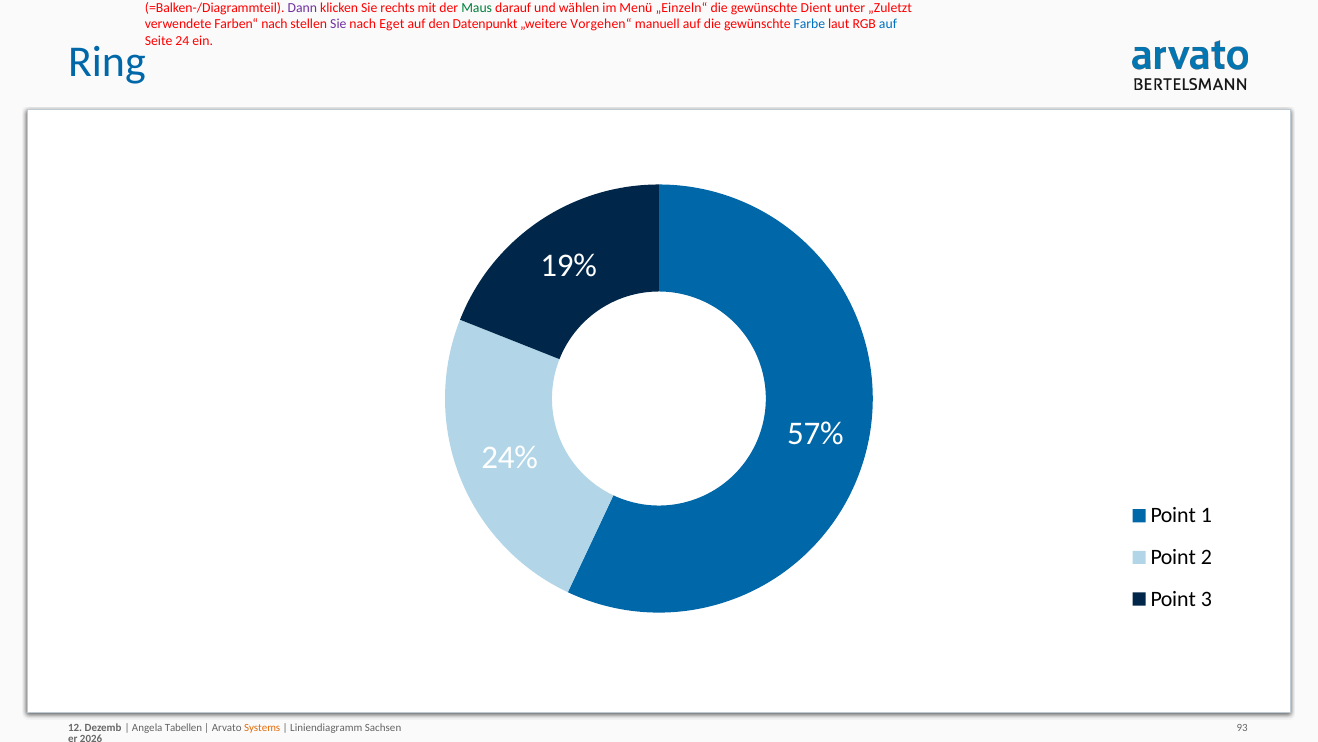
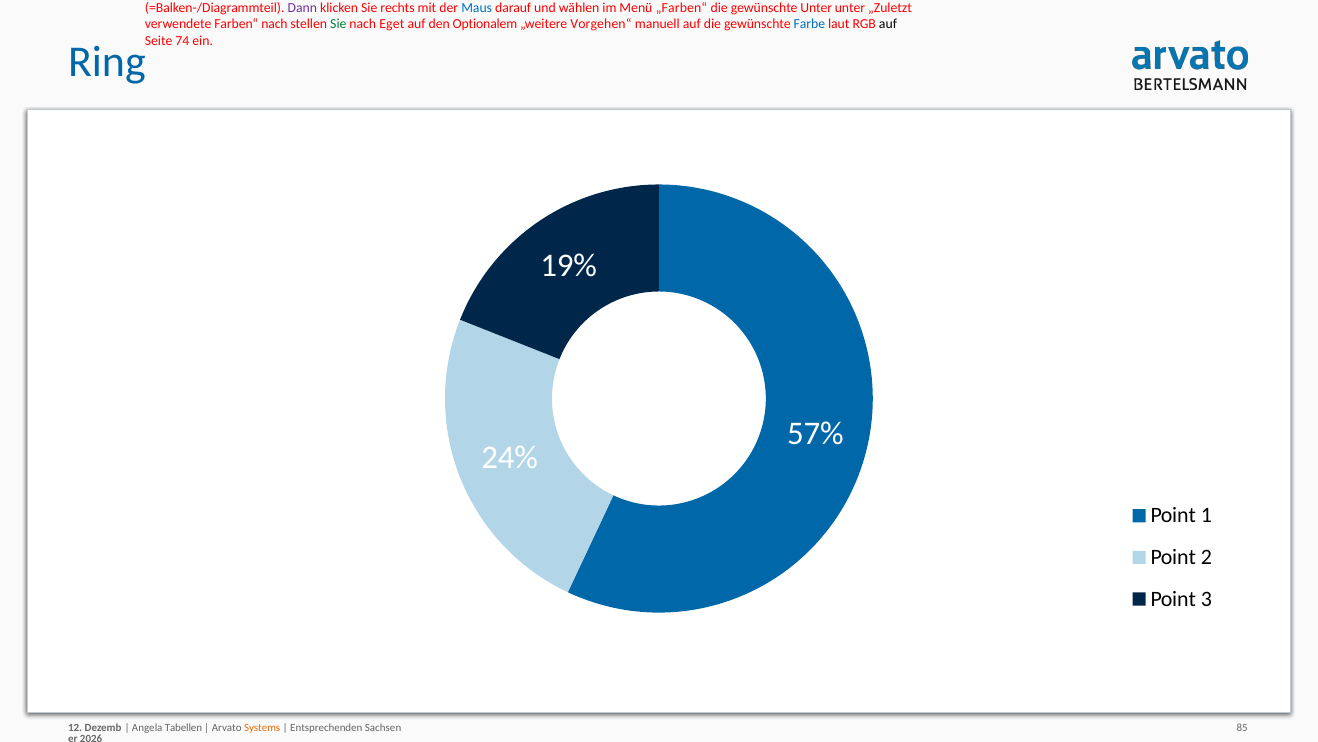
Maus colour: green -> blue
„Einzeln“: „Einzeln“ -> „Farben“
gewünschte Dient: Dient -> Unter
Sie at (338, 24) colour: purple -> green
den Datenpunkt: Datenpunkt -> Optionalem
auf at (888, 24) colour: blue -> black
24: 24 -> 74
Liniendiagramm at (326, 727): Liniendiagramm -> Entsprechenden
93: 93 -> 85
